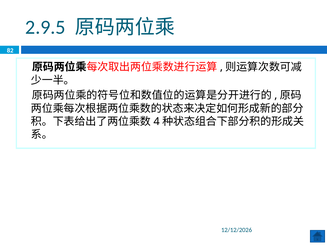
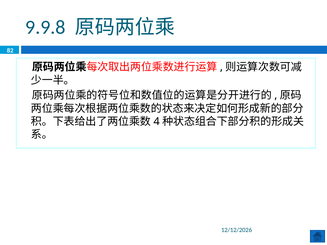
2.9.5: 2.9.5 -> 9.9.8
